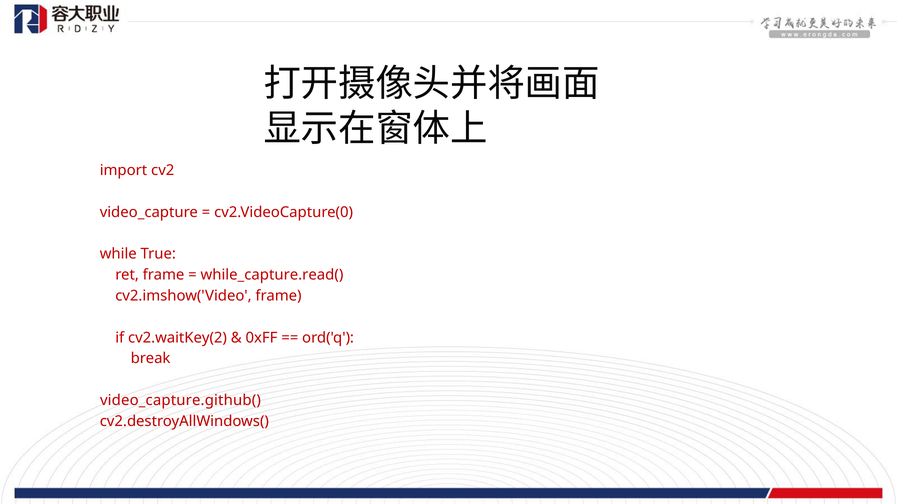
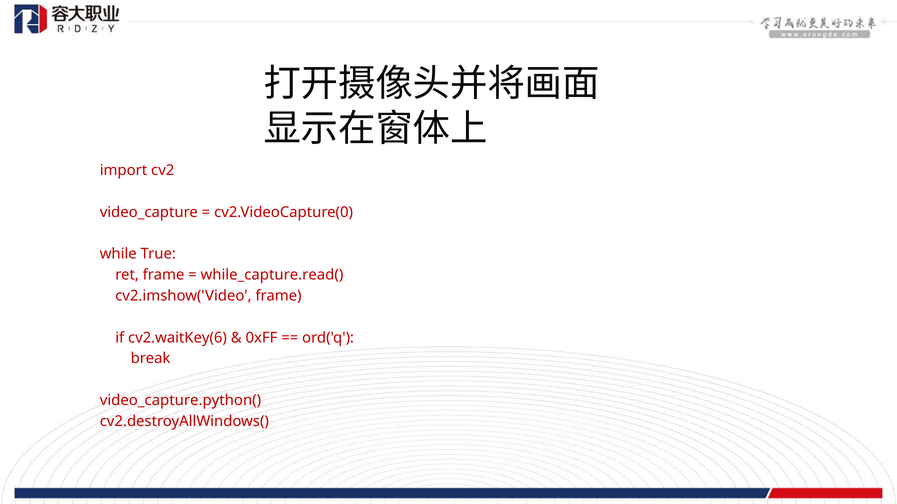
cv2.waitKey(2: cv2.waitKey(2 -> cv2.waitKey(6
video_capture.github(: video_capture.github( -> video_capture.python(
